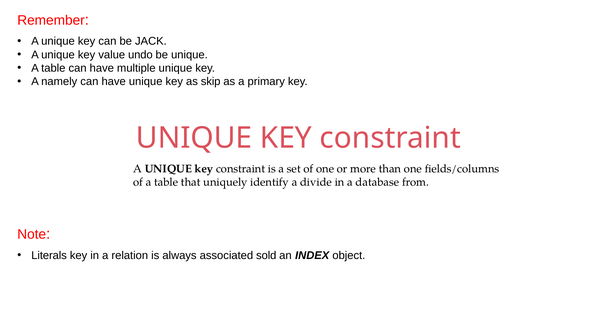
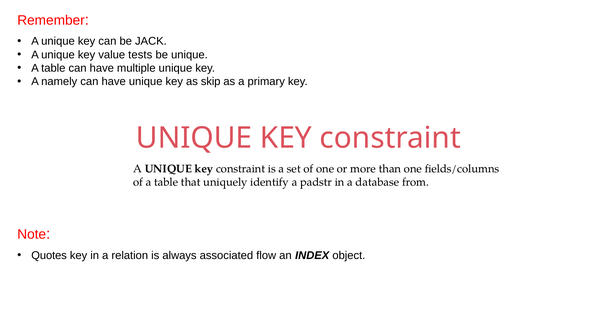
undo: undo -> tests
divide: divide -> padstr
Literals: Literals -> Quotes
sold: sold -> flow
